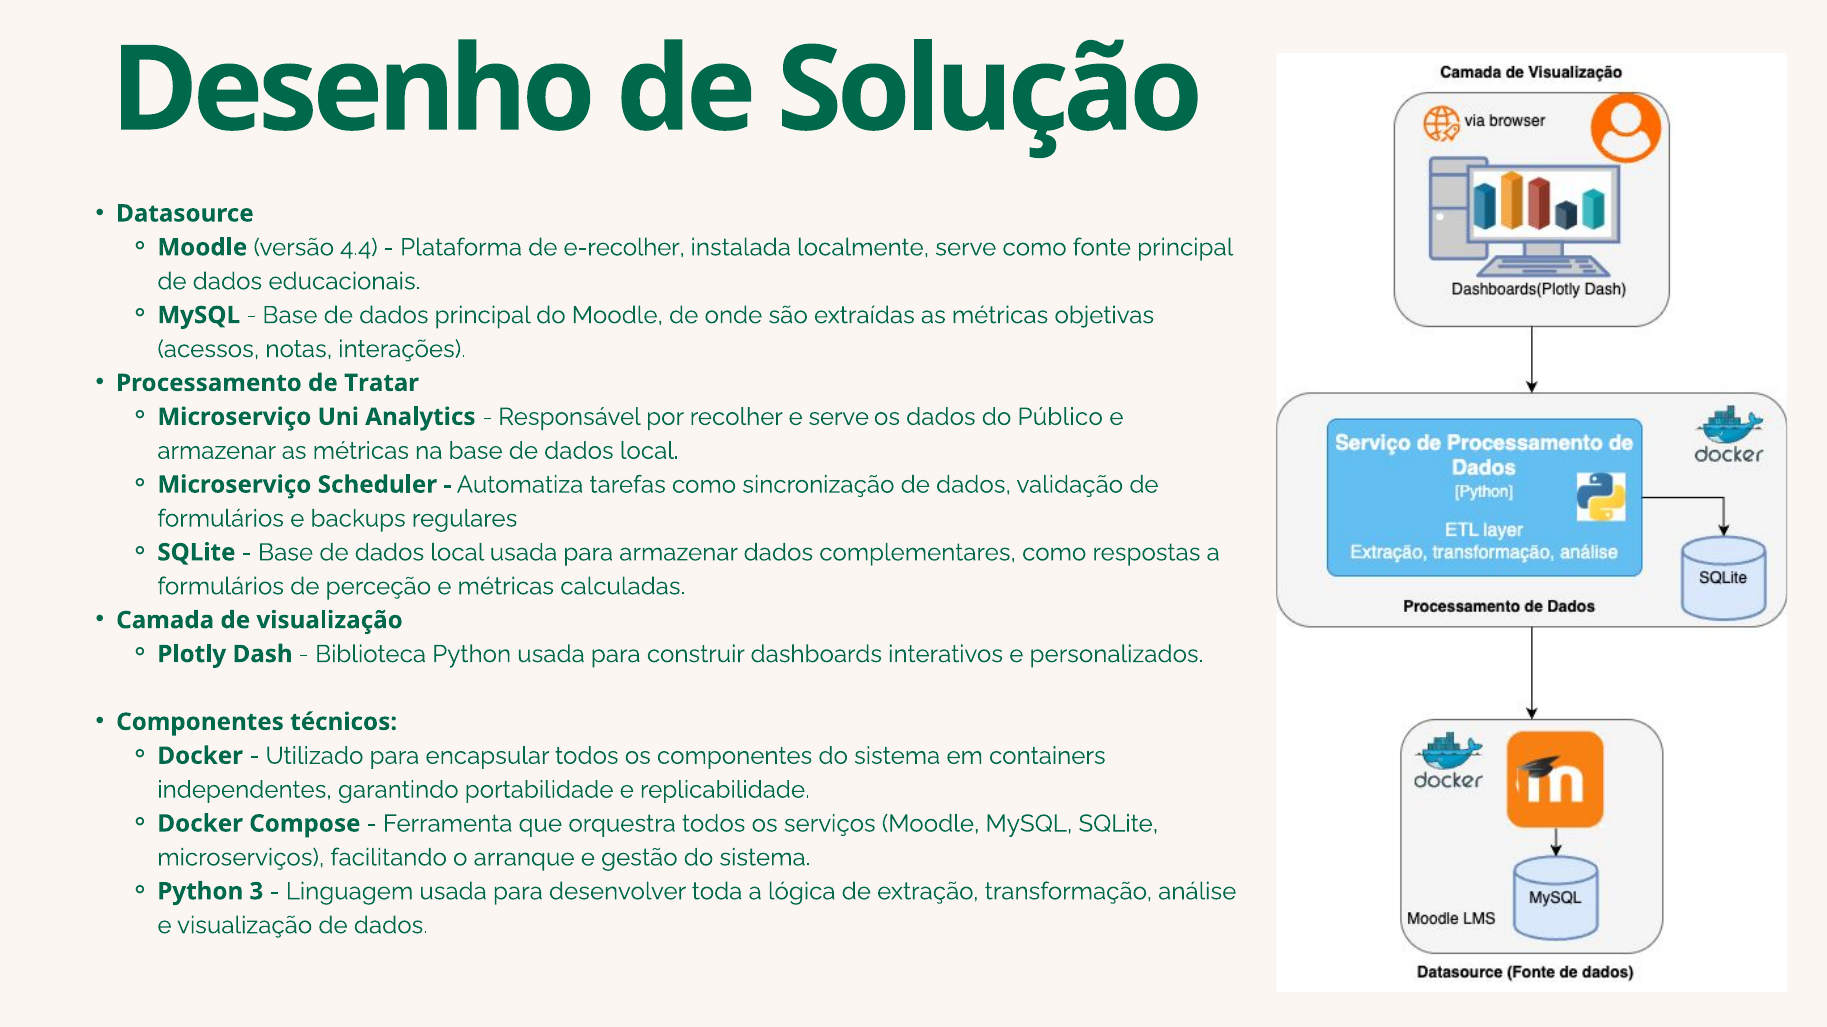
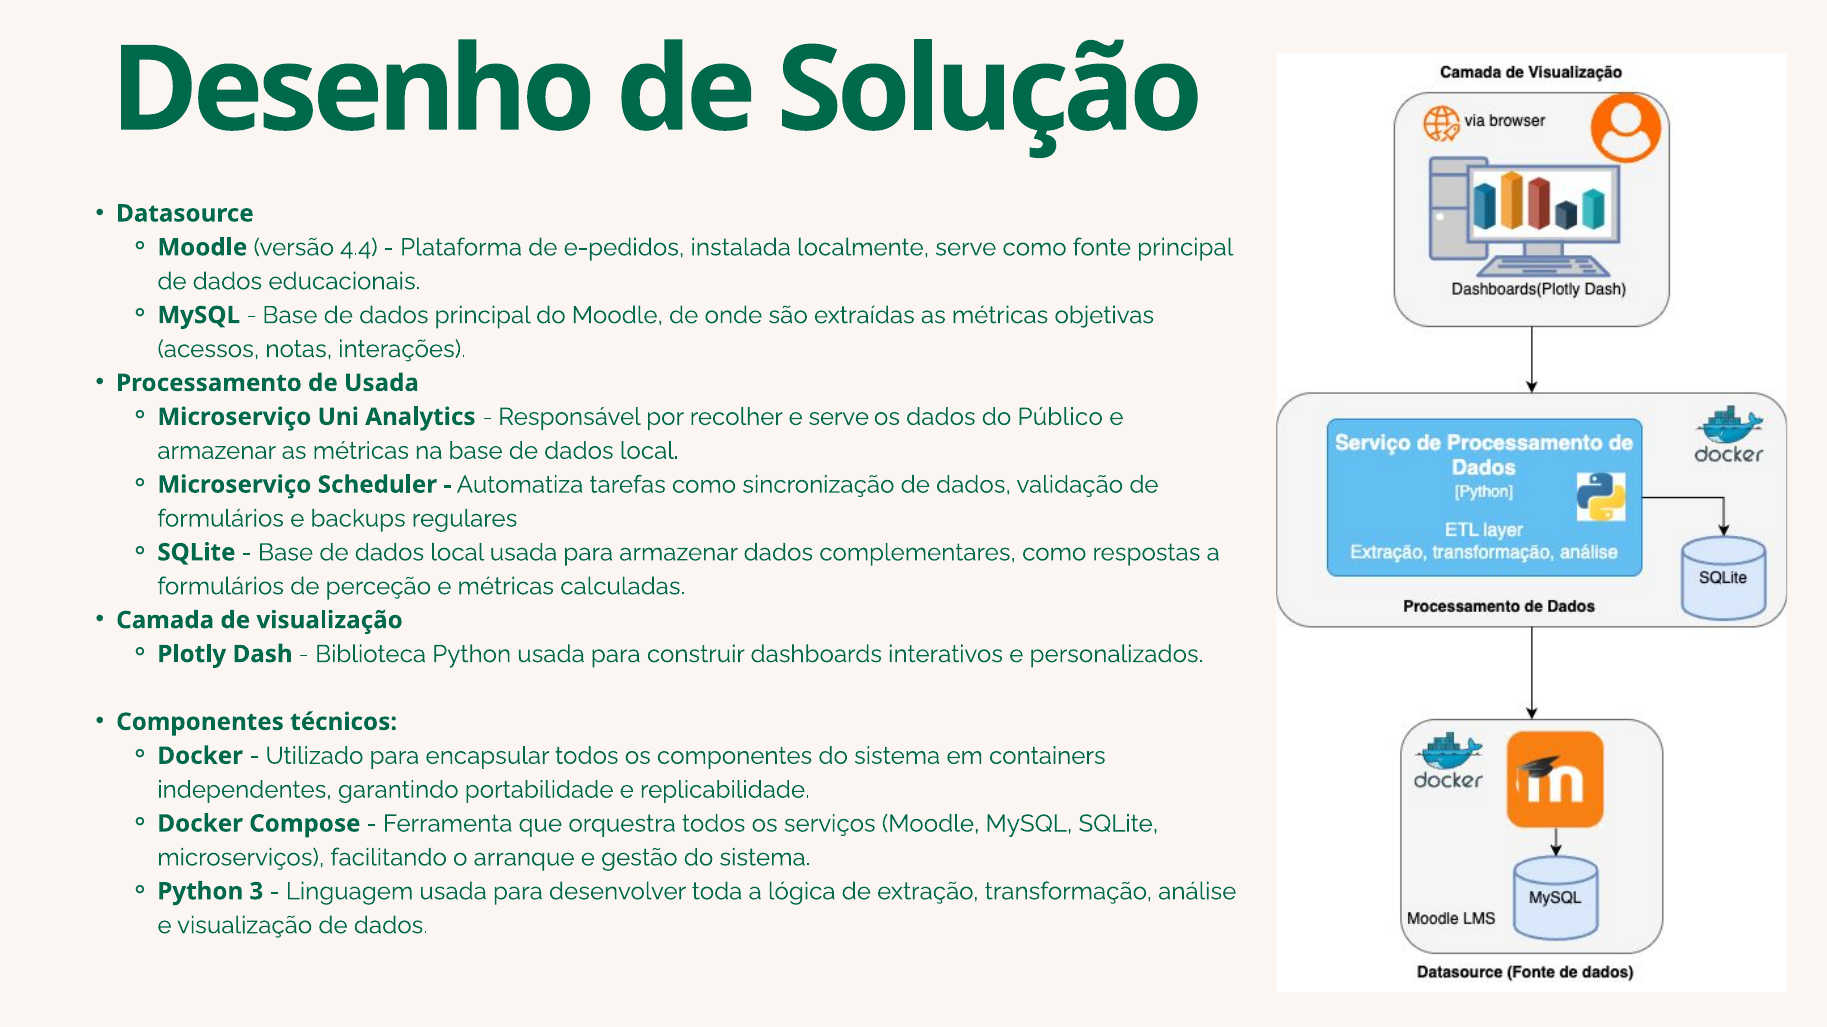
e-recolher: e-recolher -> e-pedidos
de Tratar: Tratar -> Usada
